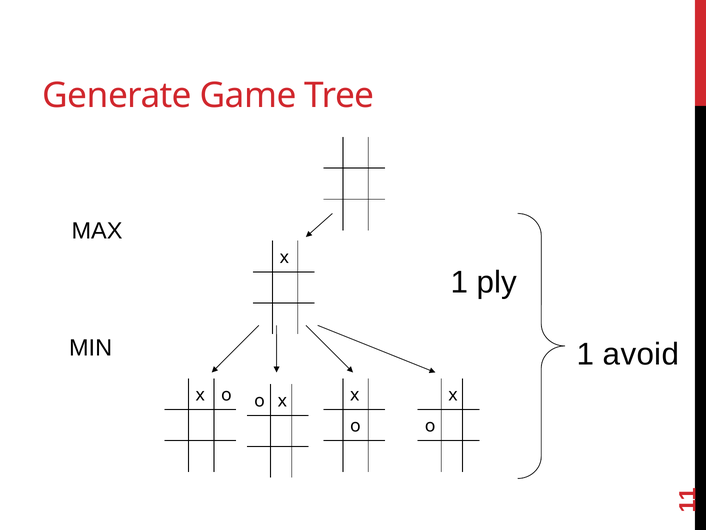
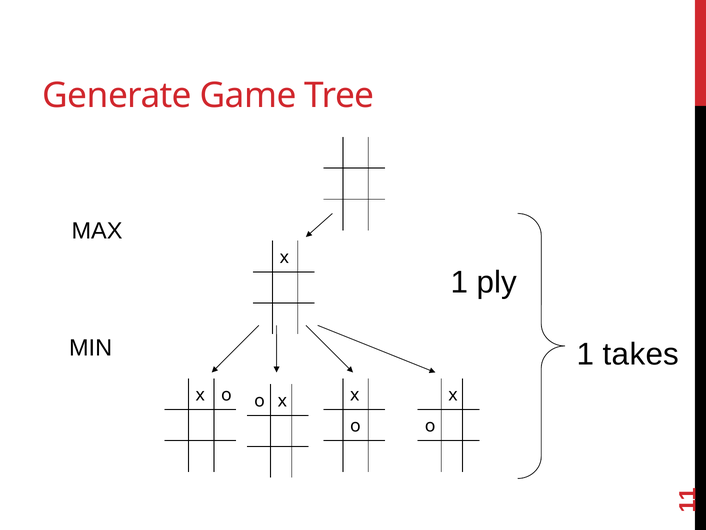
avoid: avoid -> takes
